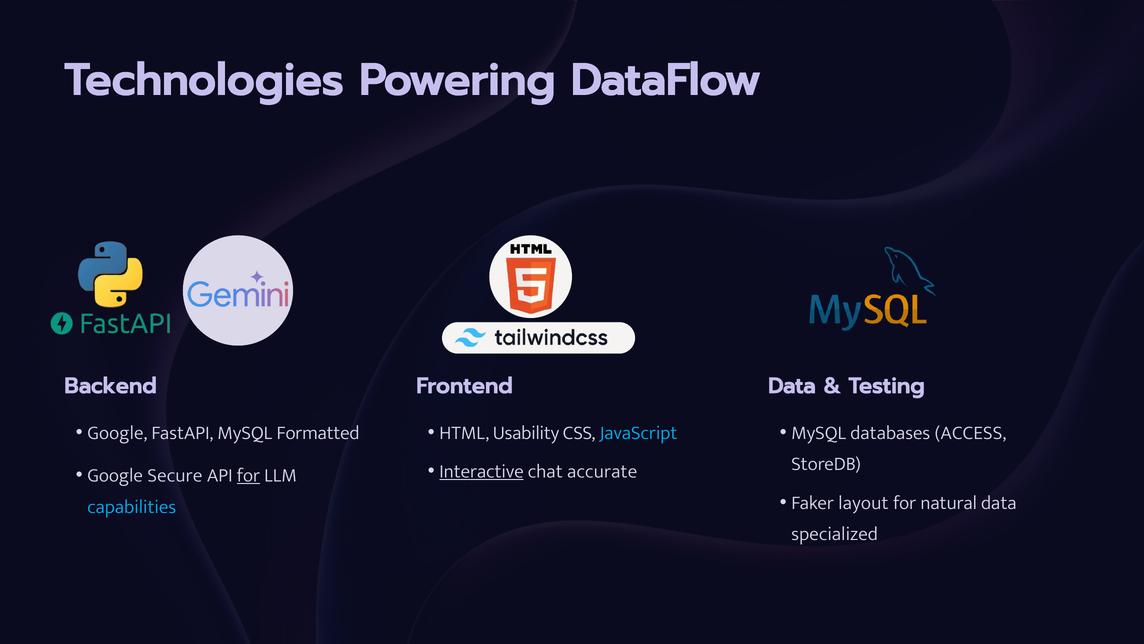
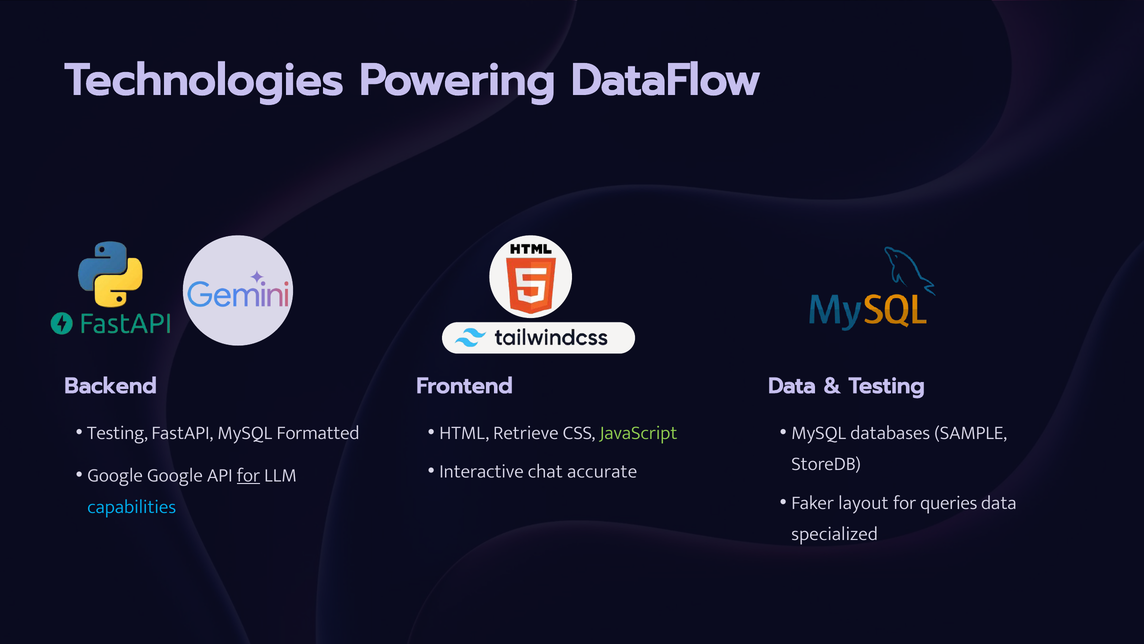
Google at (117, 432): Google -> Testing
Usability: Usability -> Retrieve
JavaScript colour: light blue -> light green
ACCESS: ACCESS -> SAMPLE
Interactive underline: present -> none
Google Secure: Secure -> Google
natural: natural -> queries
